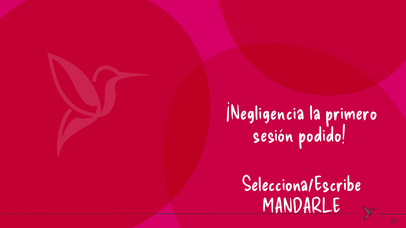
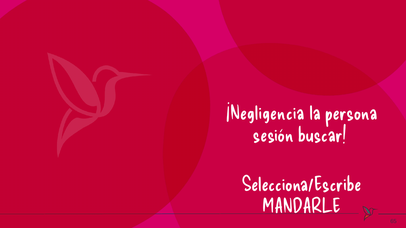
primero: primero -> persona
podido: podido -> buscar
